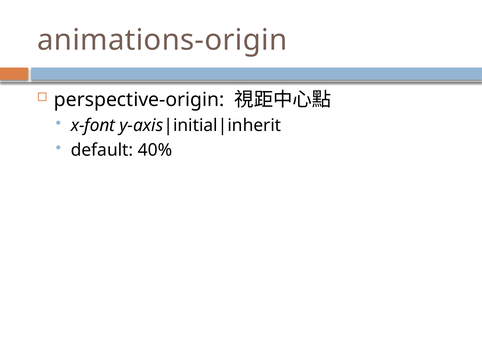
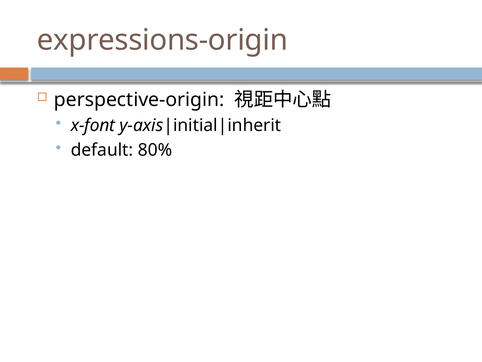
animations-origin: animations-origin -> expressions-origin
40%: 40% -> 80%
